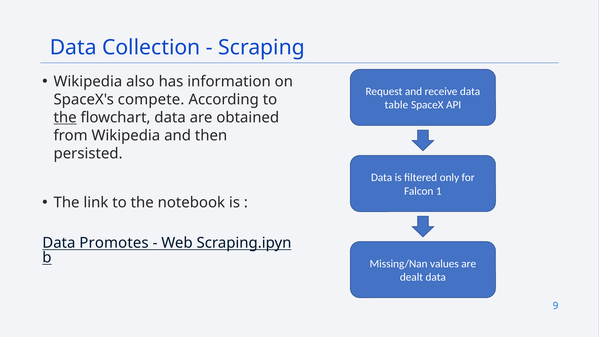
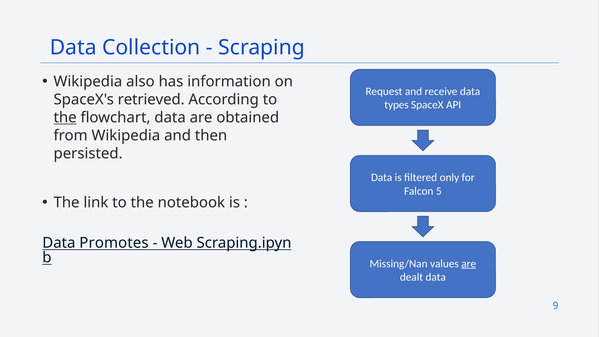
compete: compete -> retrieved
table: table -> types
1: 1 -> 5
are at (469, 264) underline: none -> present
